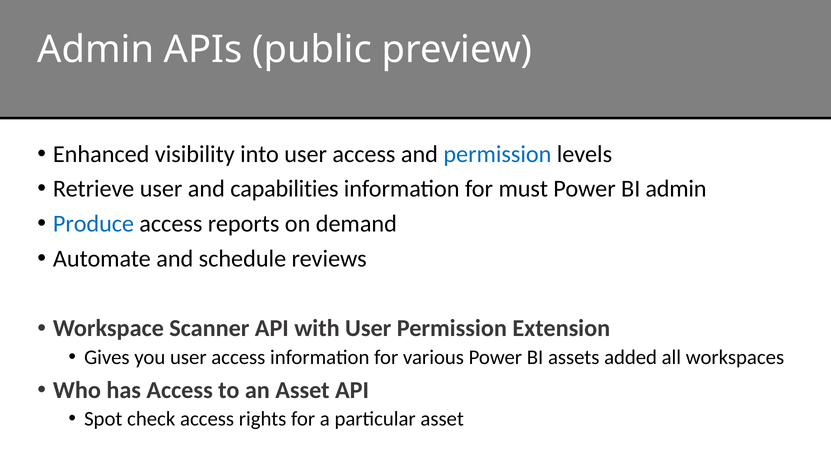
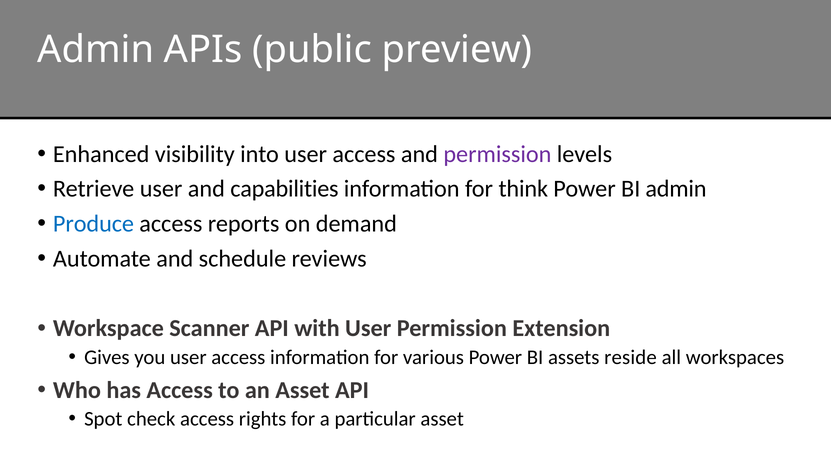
permission at (497, 154) colour: blue -> purple
must: must -> think
added: added -> reside
